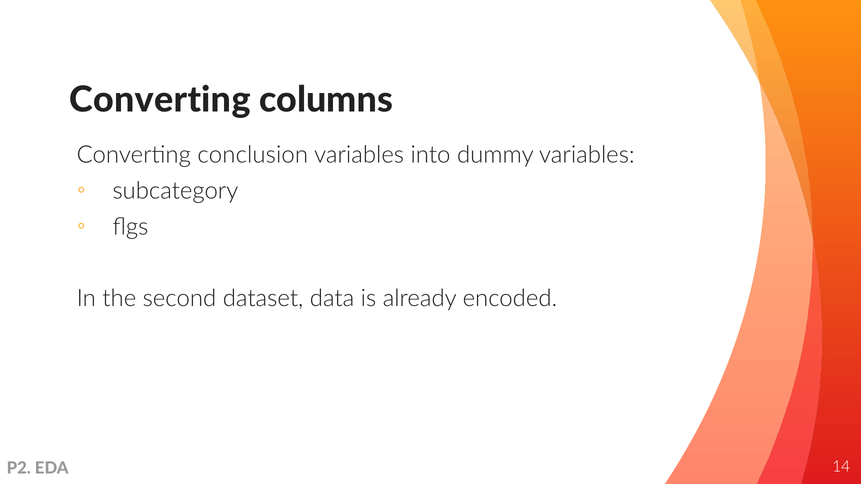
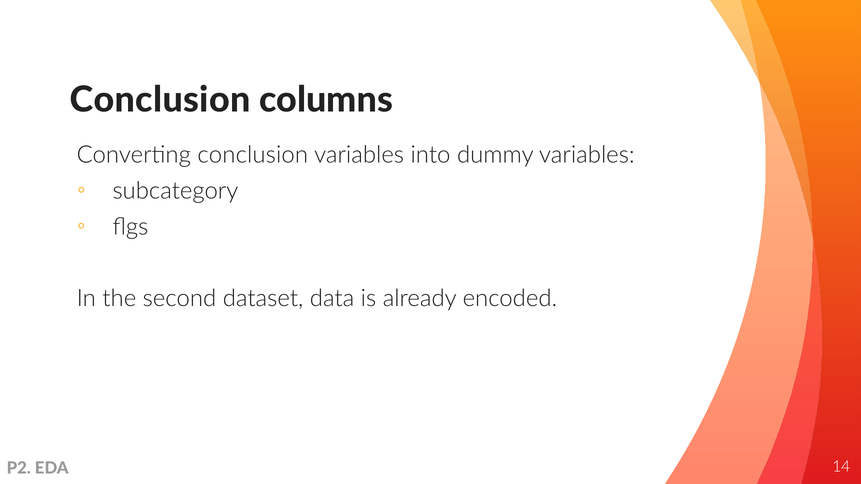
Converting at (160, 100): Converting -> Conclusion
